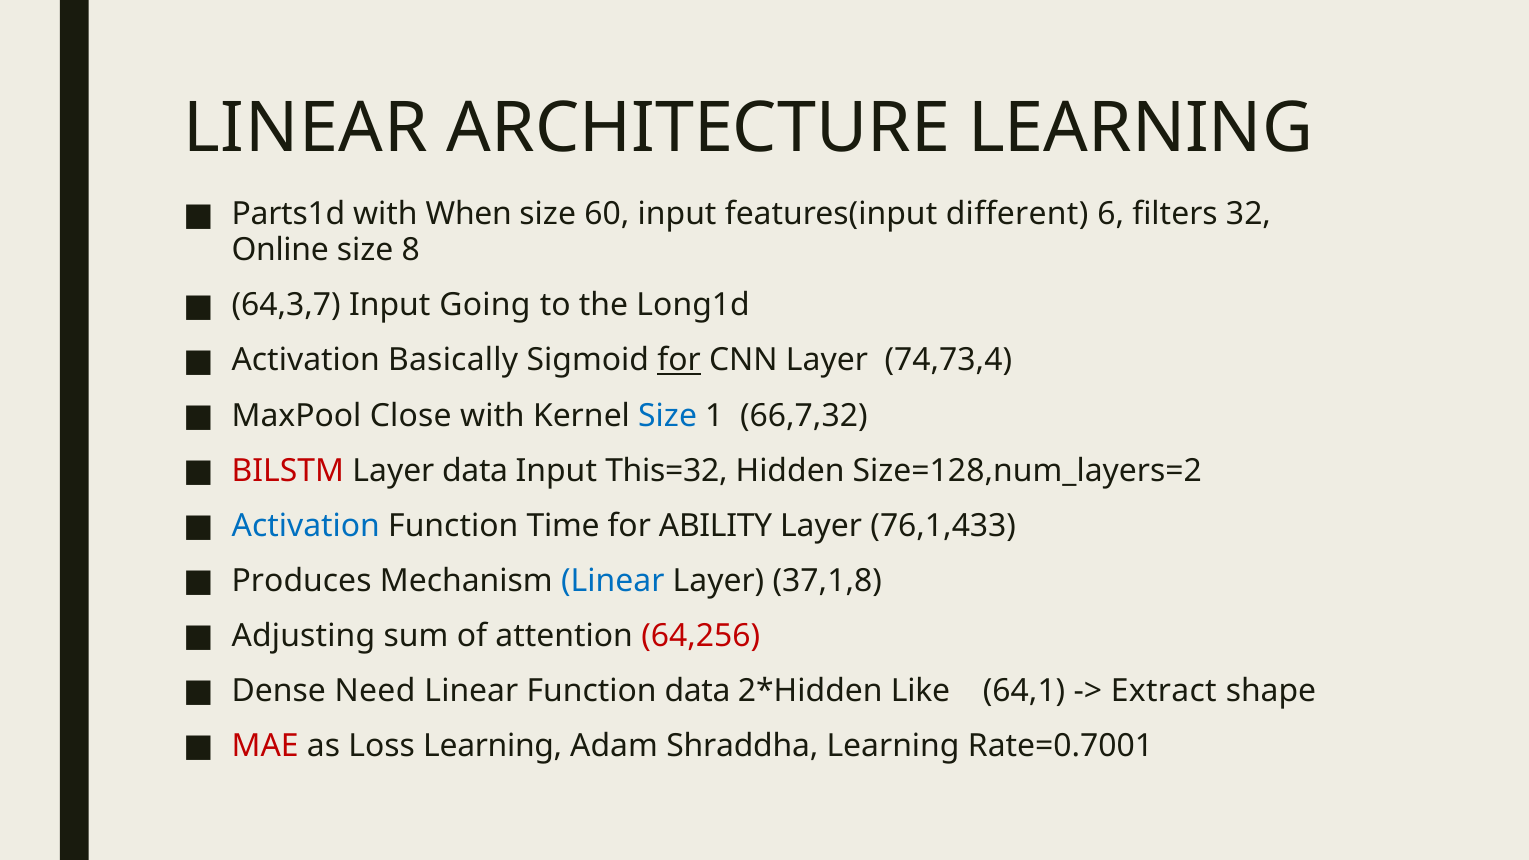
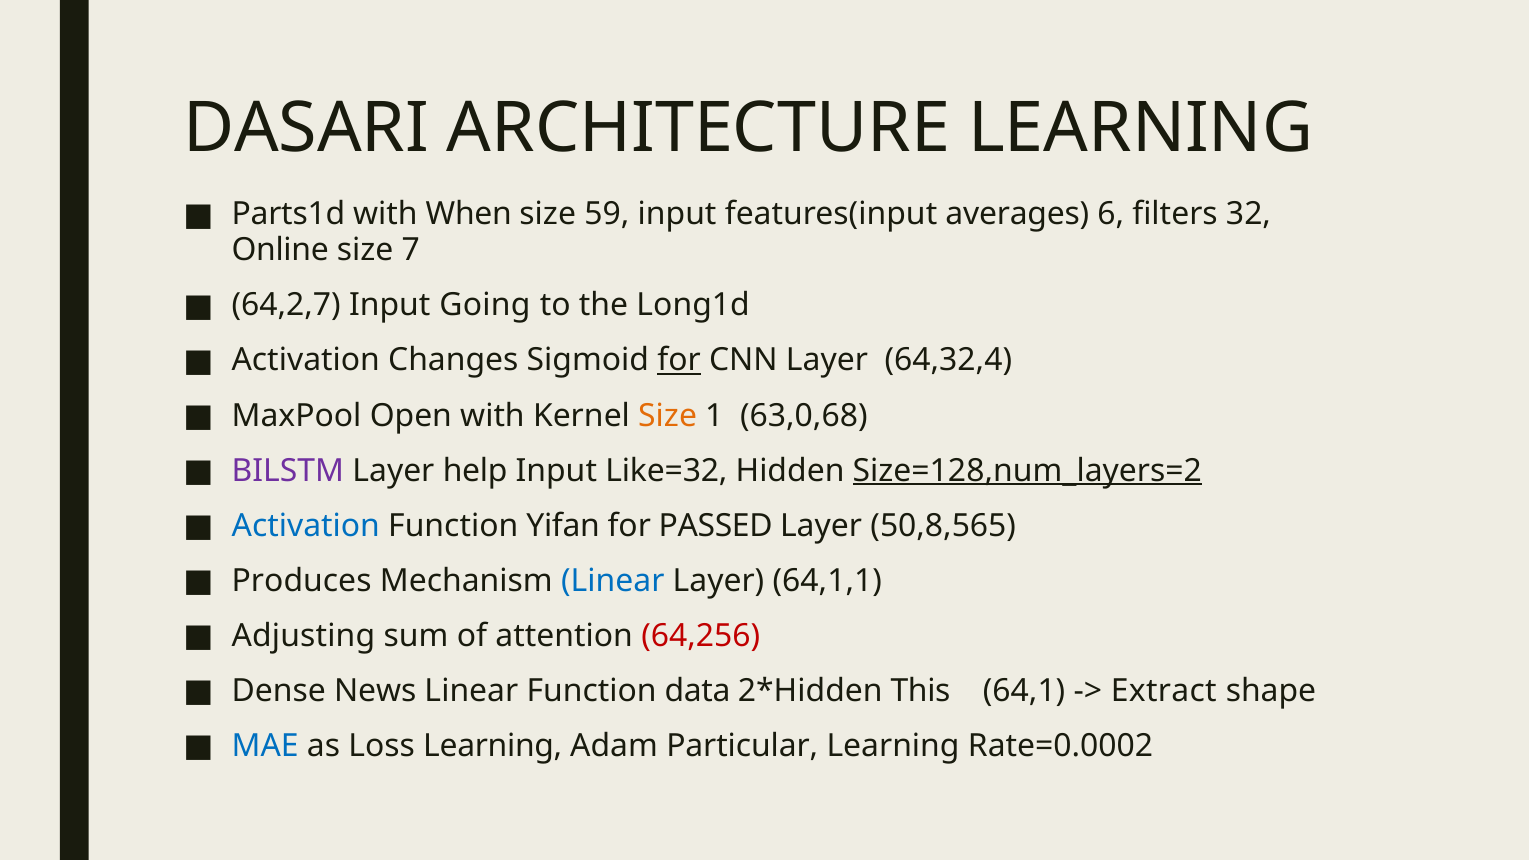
LINEAR at (306, 128): LINEAR -> DASARI
60: 60 -> 59
different: different -> averages
8: 8 -> 7
64,3,7: 64,3,7 -> 64,2,7
Basically: Basically -> Changes
74,73,4: 74,73,4 -> 64,32,4
Close: Close -> Open
Size at (668, 416) colour: blue -> orange
66,7,32: 66,7,32 -> 63,0,68
BILSTM colour: red -> purple
Layer data: data -> help
This=32: This=32 -> Like=32
Size=128,num_layers=2 underline: none -> present
Time: Time -> Yifan
ABILITY: ABILITY -> PASSED
76,1,433: 76,1,433 -> 50,8,565
37,1,8: 37,1,8 -> 64,1,1
Need: Need -> News
Like: Like -> This
MAE colour: red -> blue
Shraddha: Shraddha -> Particular
Rate=0.7001: Rate=0.7001 -> Rate=0.0002
